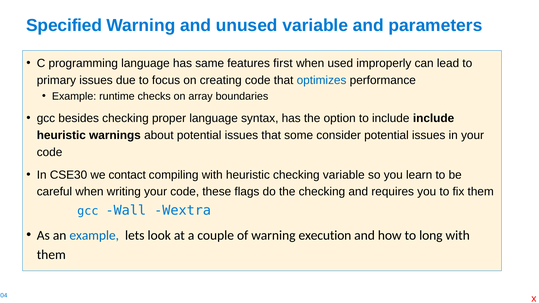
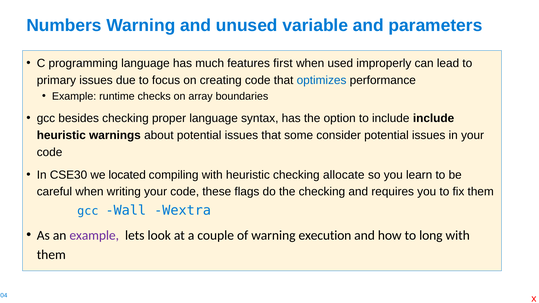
Specified: Specified -> Numbers
same: same -> much
contact: contact -> located
checking variable: variable -> allocate
example at (94, 235) colour: blue -> purple
